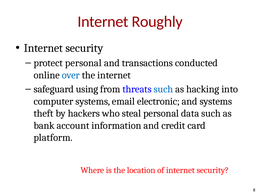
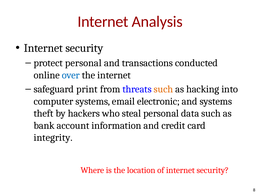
Roughly: Roughly -> Analysis
using: using -> print
such at (163, 89) colour: blue -> orange
platform: platform -> integrity
